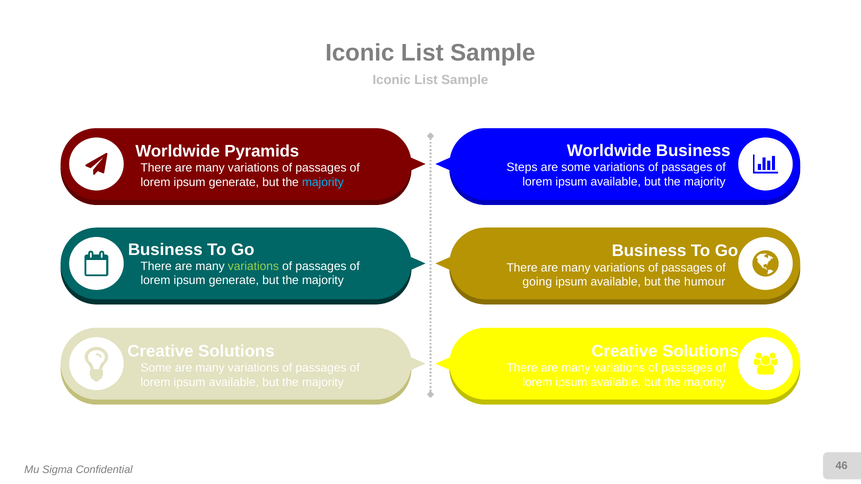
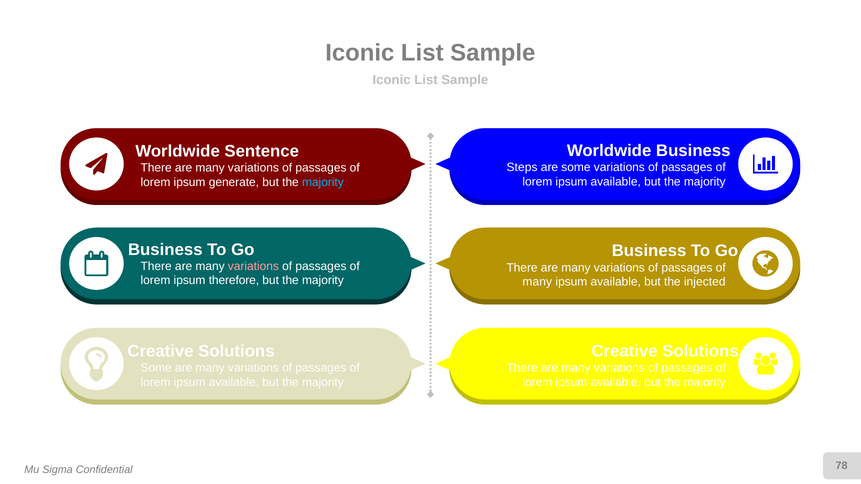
Pyramids: Pyramids -> Sentence
variations at (253, 266) colour: light green -> pink
generate at (234, 281): generate -> therefore
going at (537, 282): going -> many
humour: humour -> injected
46: 46 -> 78
